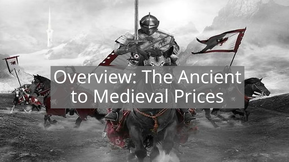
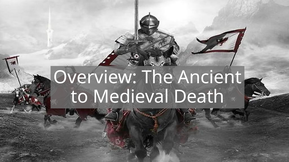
Prices: Prices -> Death
